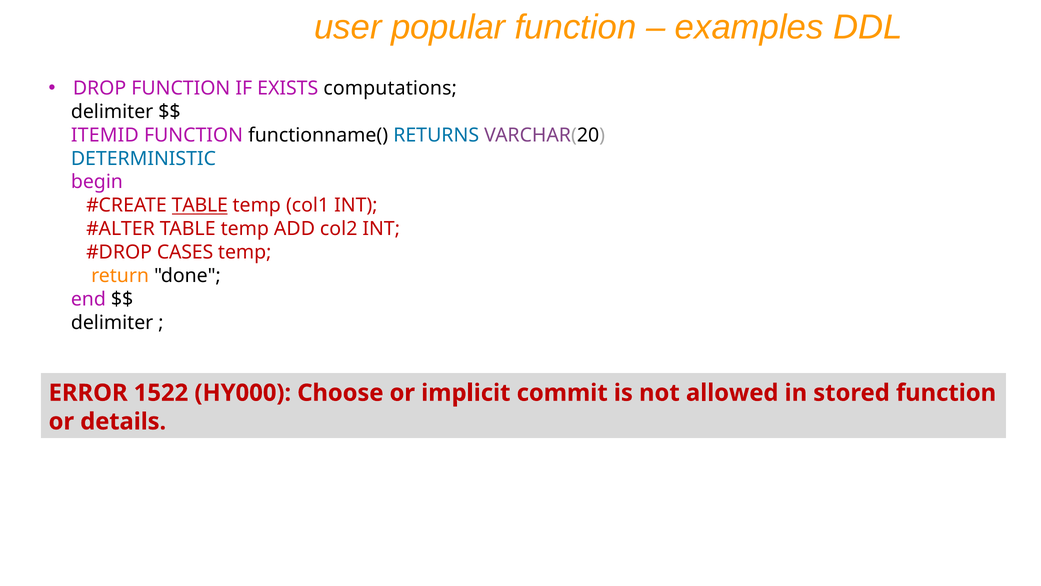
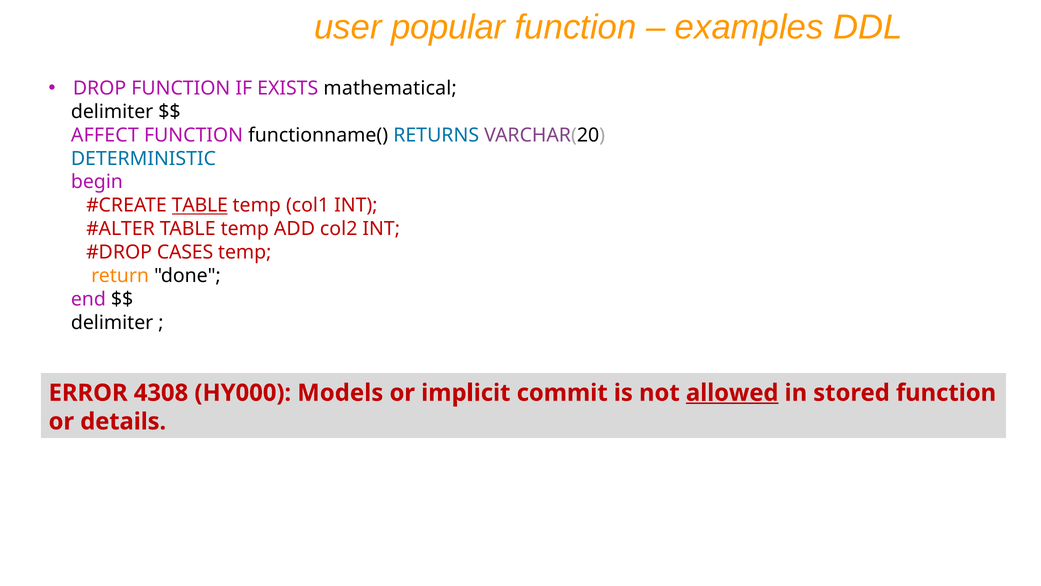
computations: computations -> mathematical
ITEMID: ITEMID -> AFFECT
1522: 1522 -> 4308
Choose: Choose -> Models
allowed underline: none -> present
